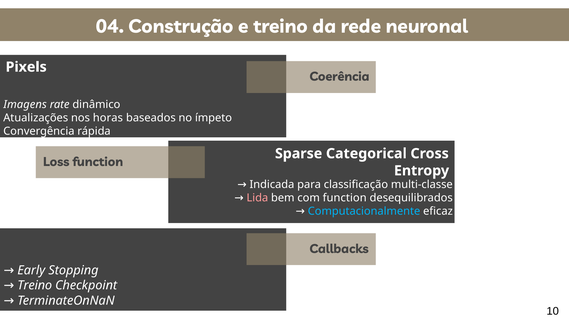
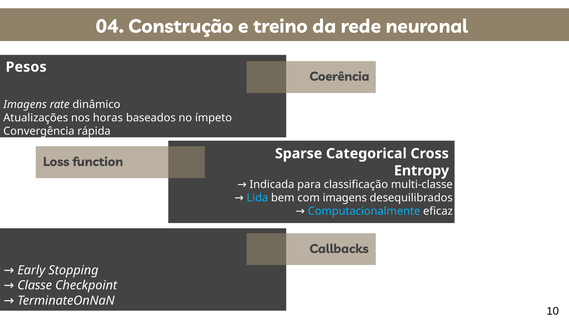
Pixels: Pixels -> Pesos
Lida colour: pink -> light blue
com function: function -> imagens
Treino at (35, 286): Treino -> Classe
